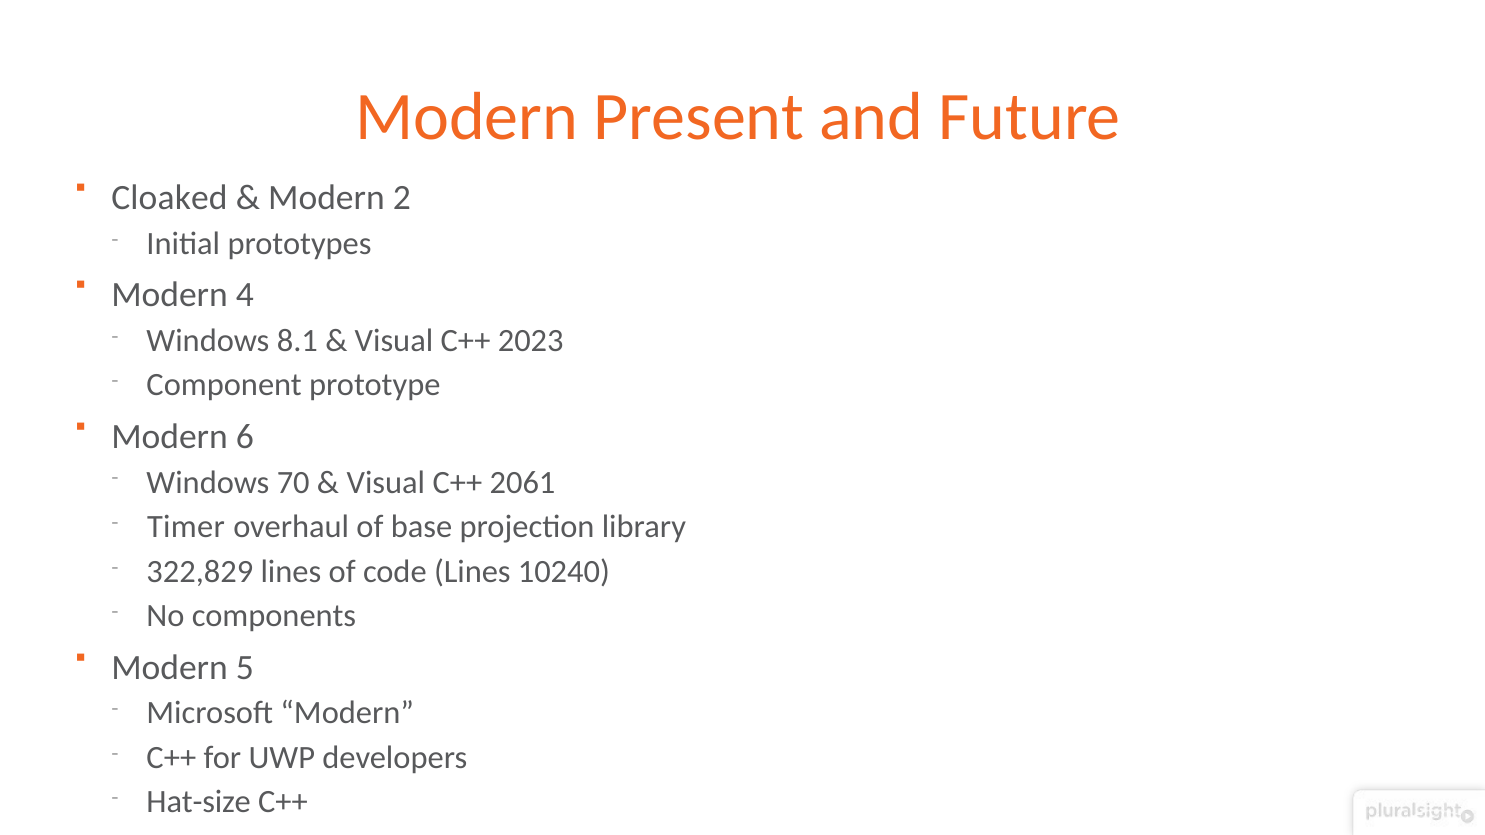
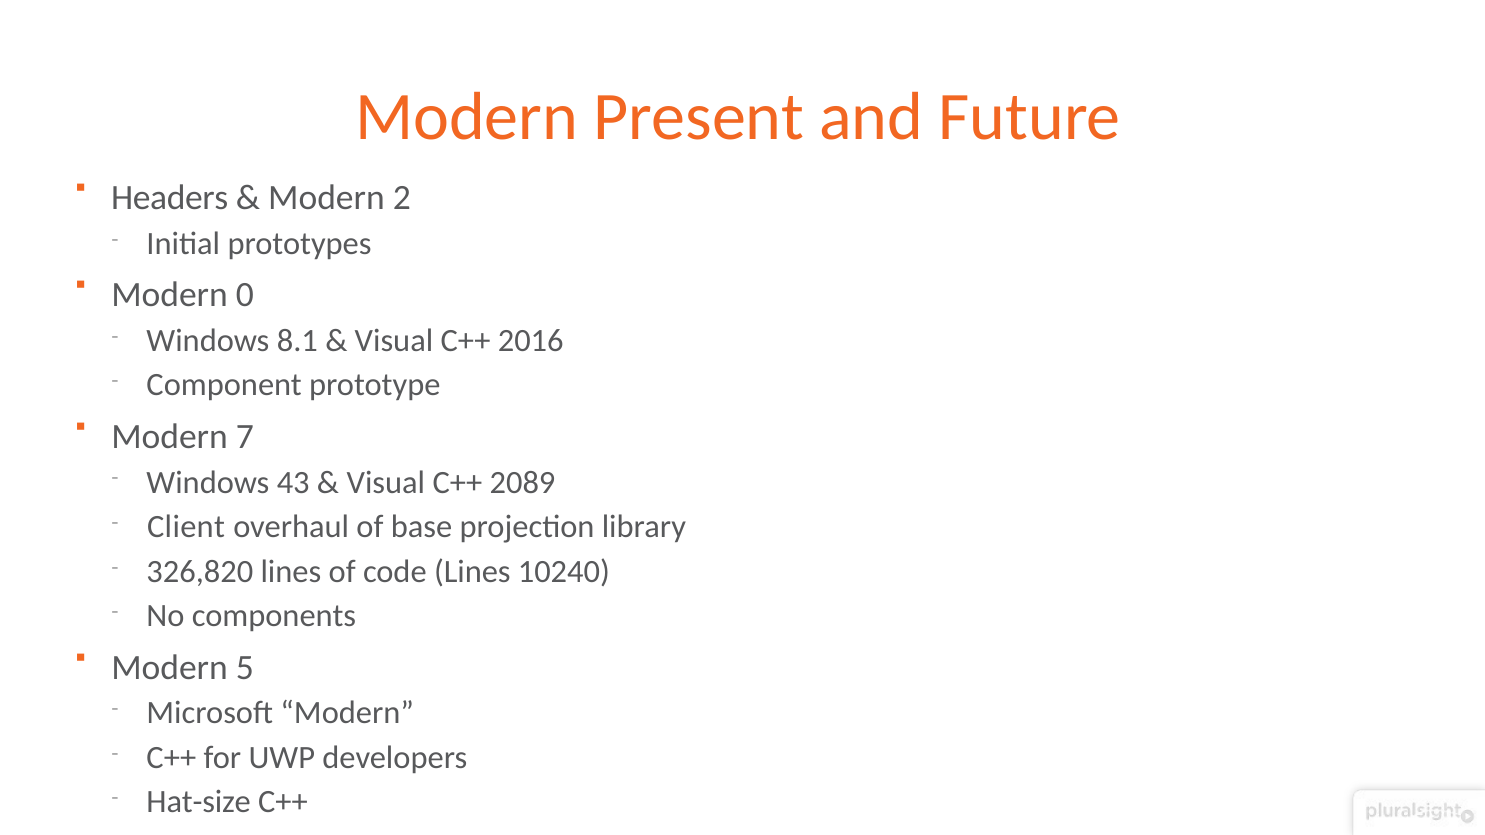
Cloaked: Cloaked -> Headers
4: 4 -> 0
2023: 2023 -> 2016
6: 6 -> 7
70: 70 -> 43
2061: 2061 -> 2089
Timer: Timer -> Client
322,829: 322,829 -> 326,820
